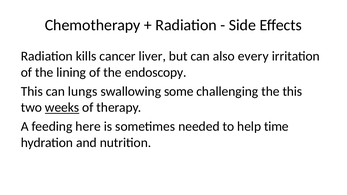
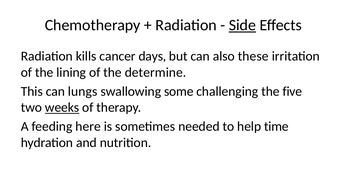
Side underline: none -> present
liver: liver -> days
every: every -> these
endoscopy: endoscopy -> determine
the this: this -> five
